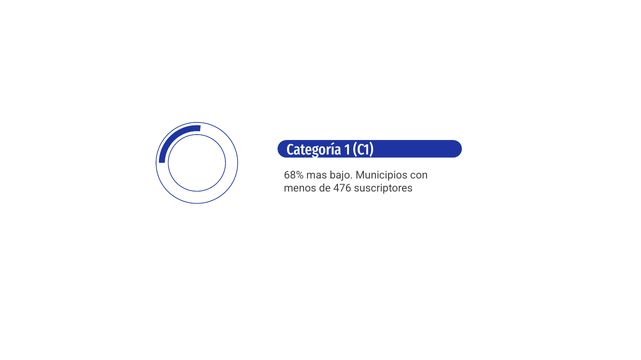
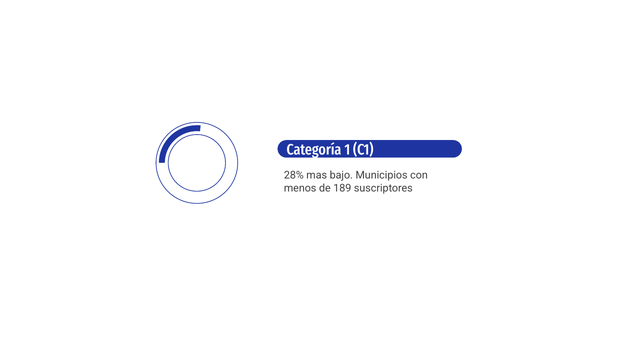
68%: 68% -> 28%
476: 476 -> 189
